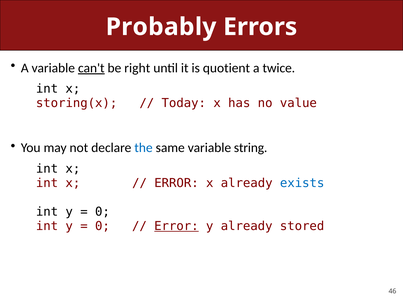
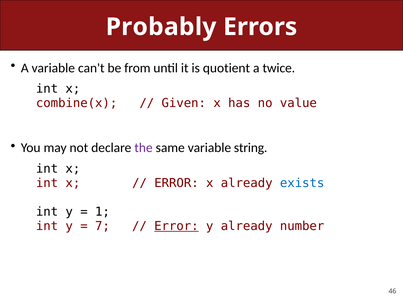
can't underline: present -> none
right: right -> from
storing(x: storing(x -> combine(x
Today: Today -> Given
the colour: blue -> purple
0 at (102, 212): 0 -> 1
0 at (102, 226): 0 -> 7
stored: stored -> number
